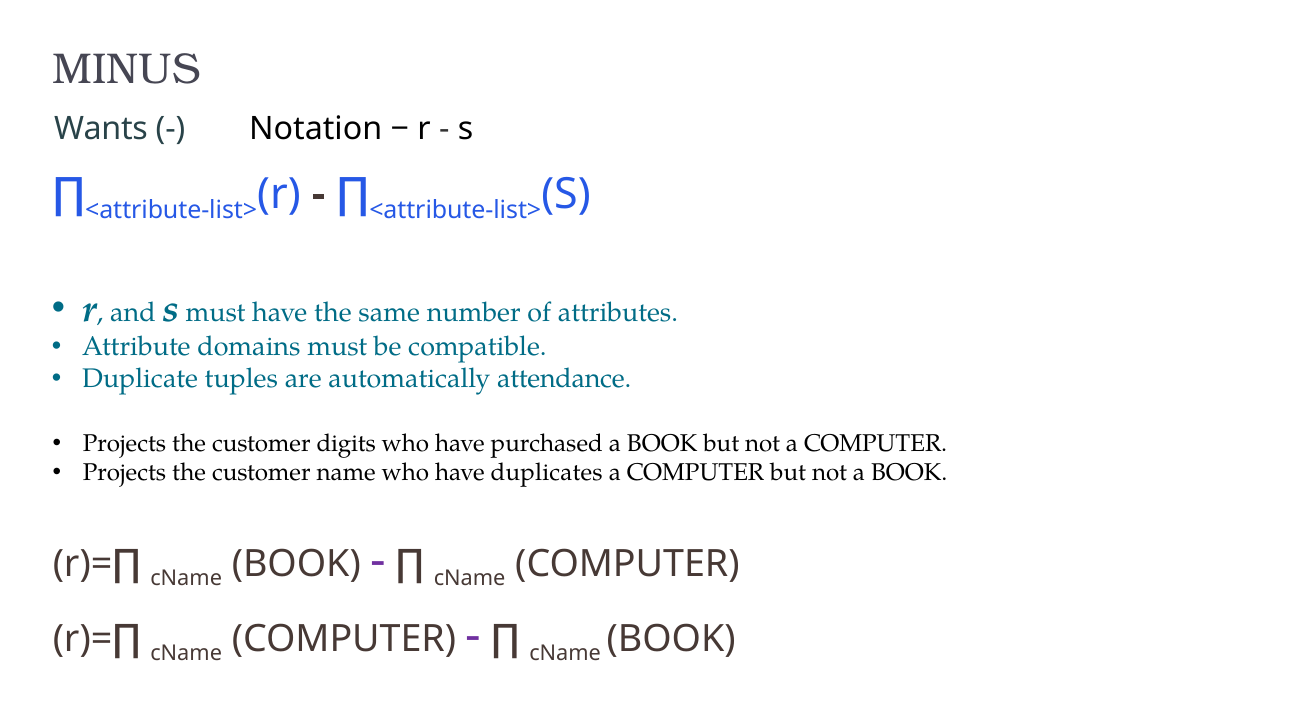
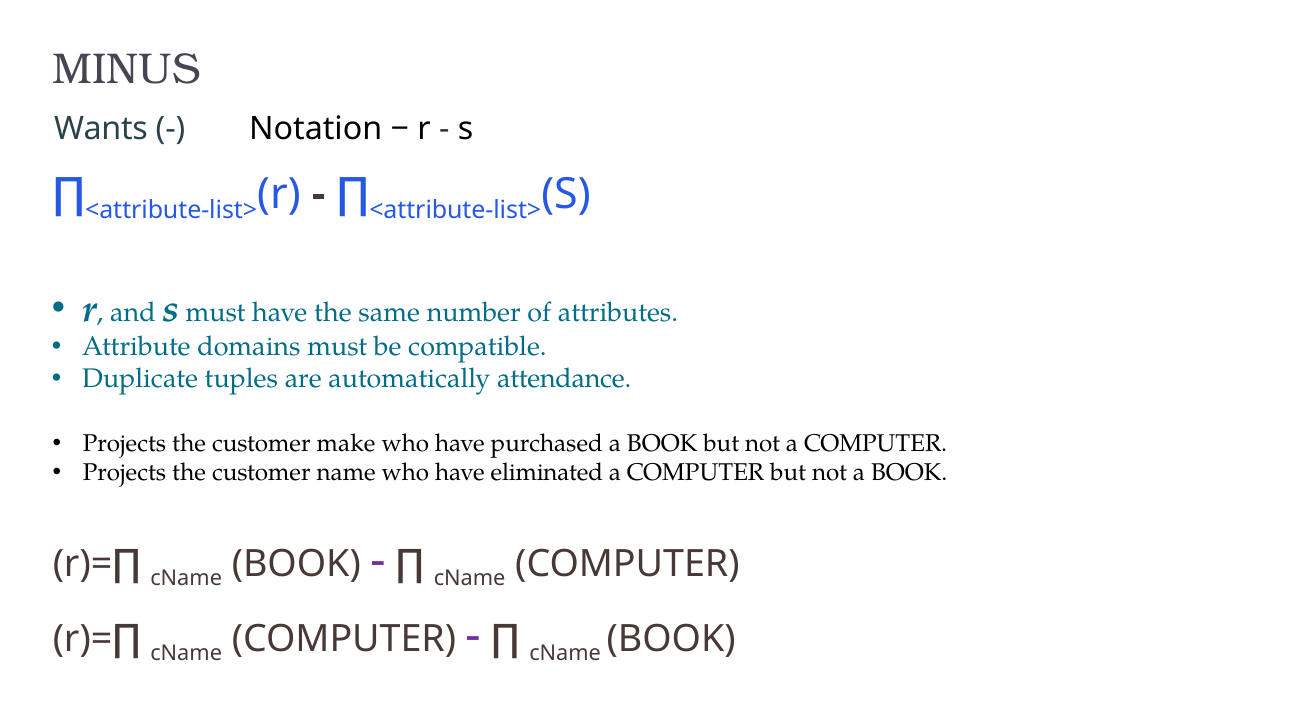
digits: digits -> make
duplicates: duplicates -> eliminated
